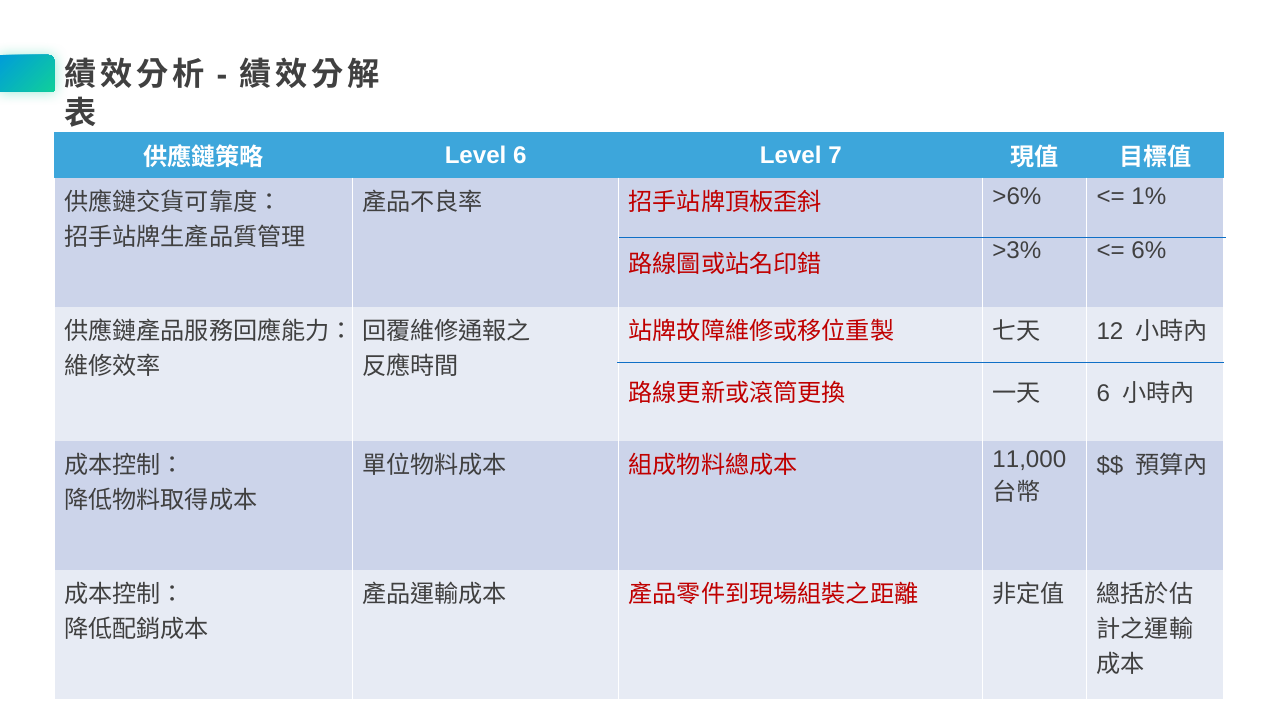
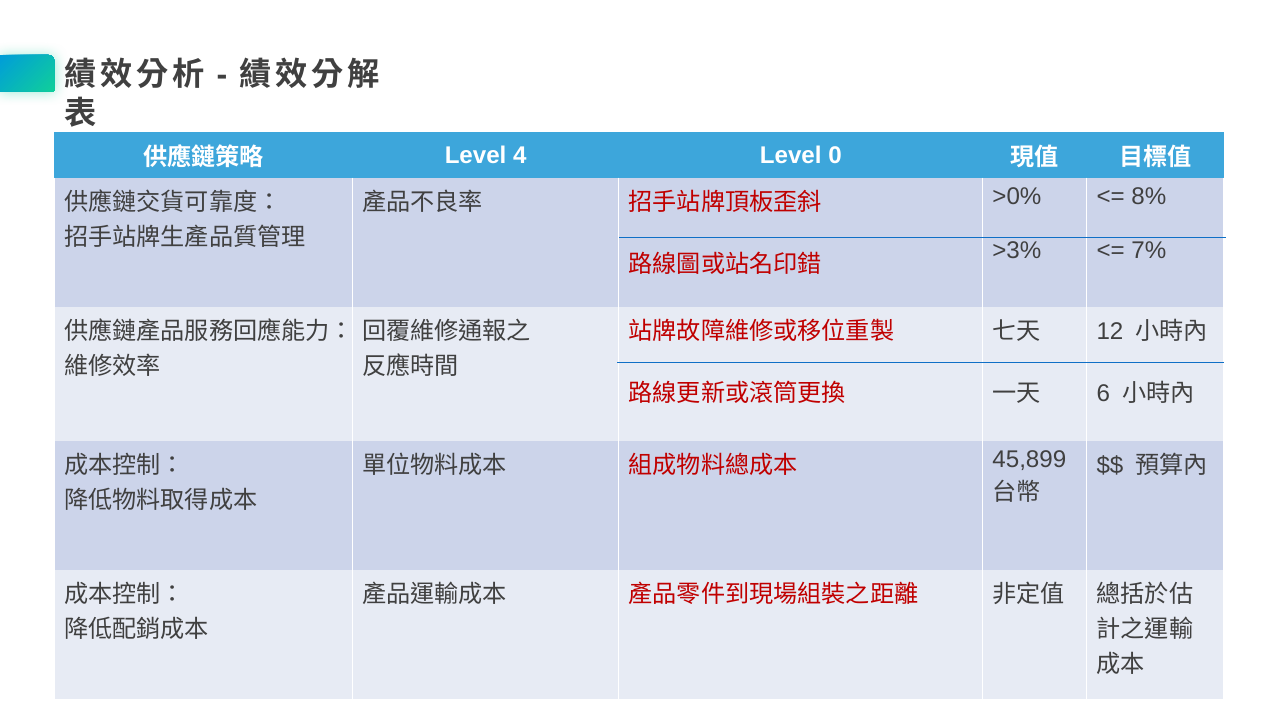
Level 6: 6 -> 4
7: 7 -> 0
>6%: >6% -> >0%
1%: 1% -> 8%
6%: 6% -> 7%
11,000: 11,000 -> 45,899
